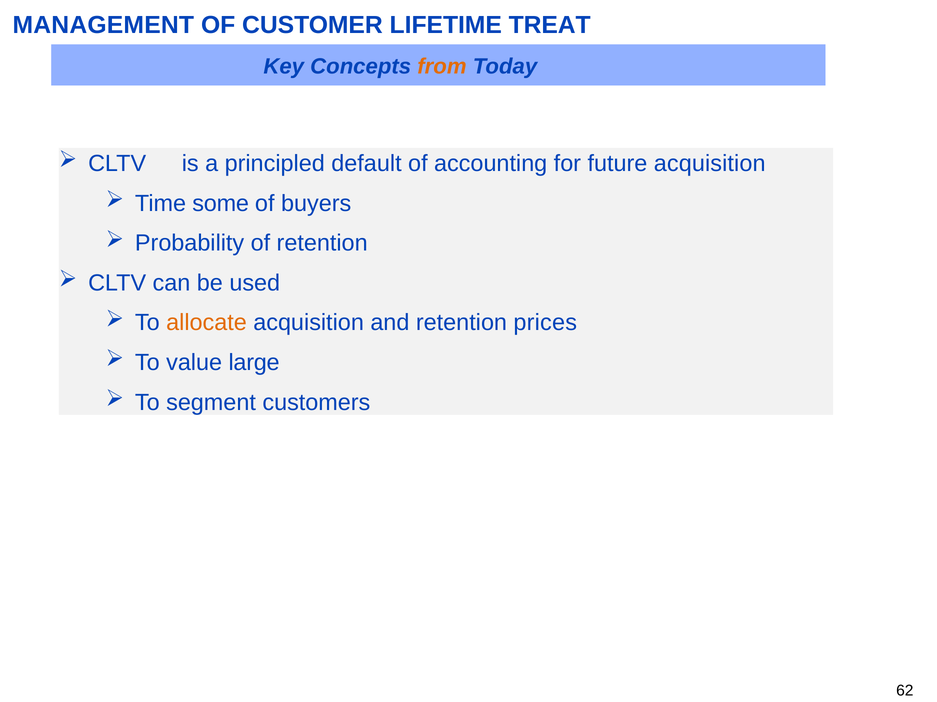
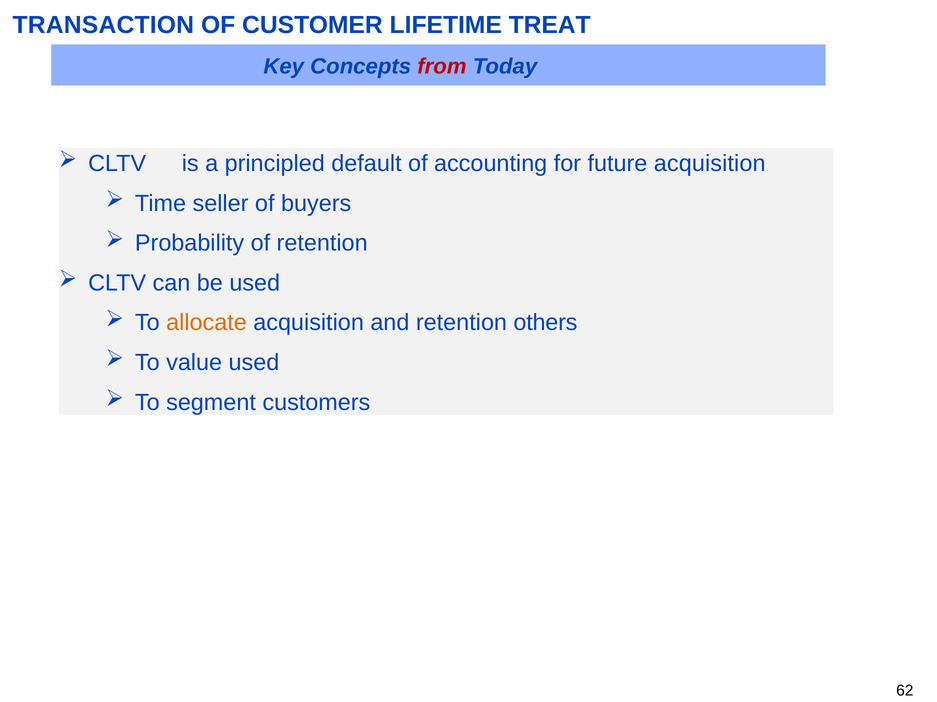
MANAGEMENT: MANAGEMENT -> TRANSACTION
from colour: orange -> red
some: some -> seller
prices: prices -> others
value large: large -> used
